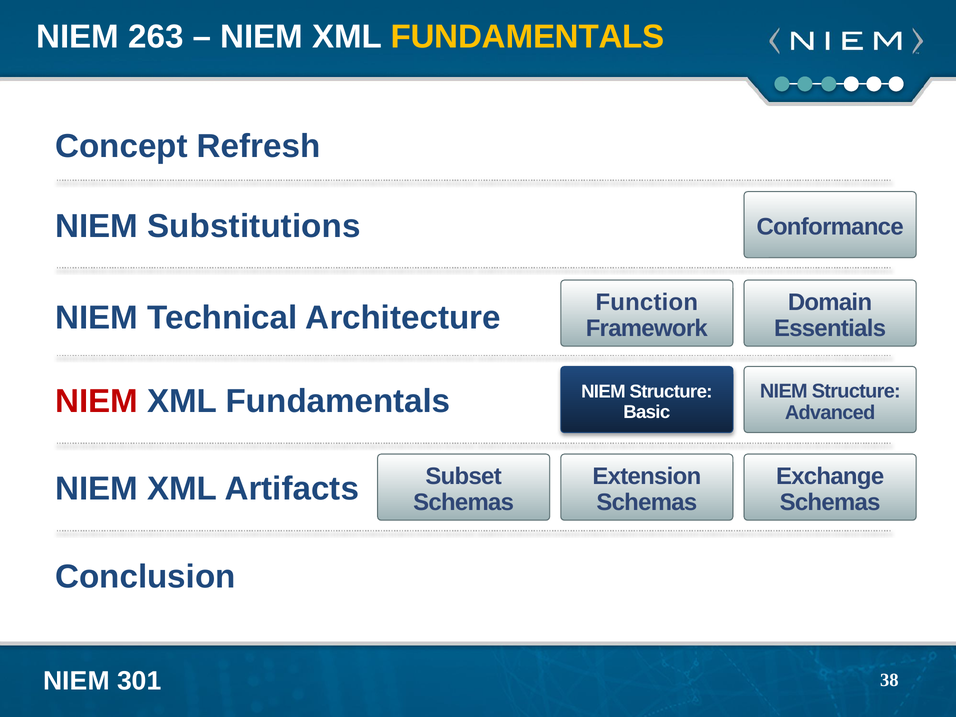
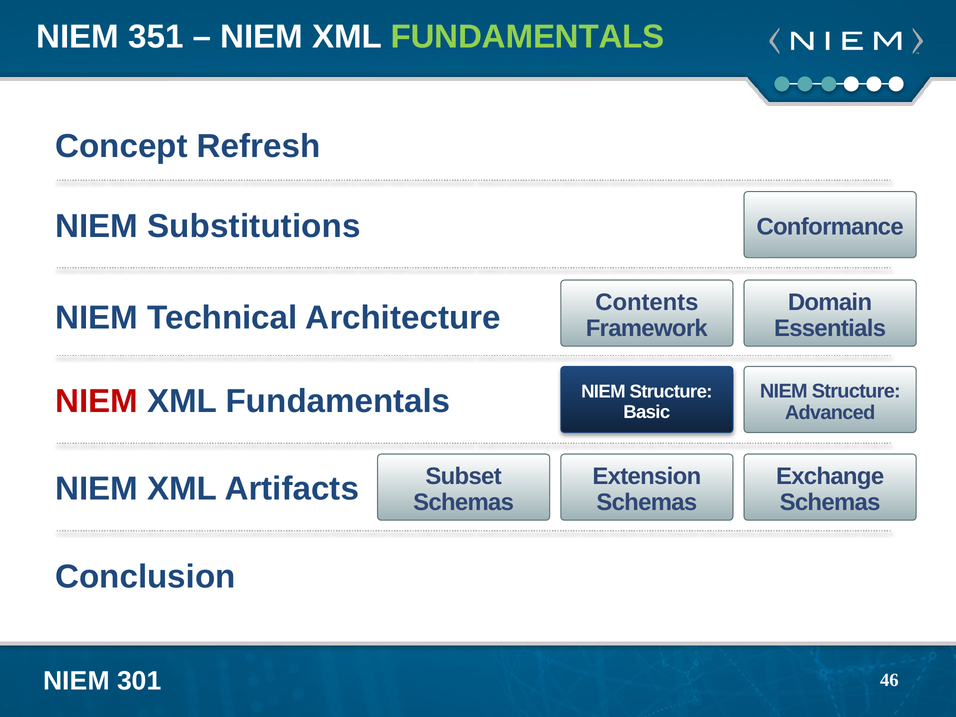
263: 263 -> 351
FUNDAMENTALS at (528, 37) colour: yellow -> light green
Function: Function -> Contents
38: 38 -> 46
